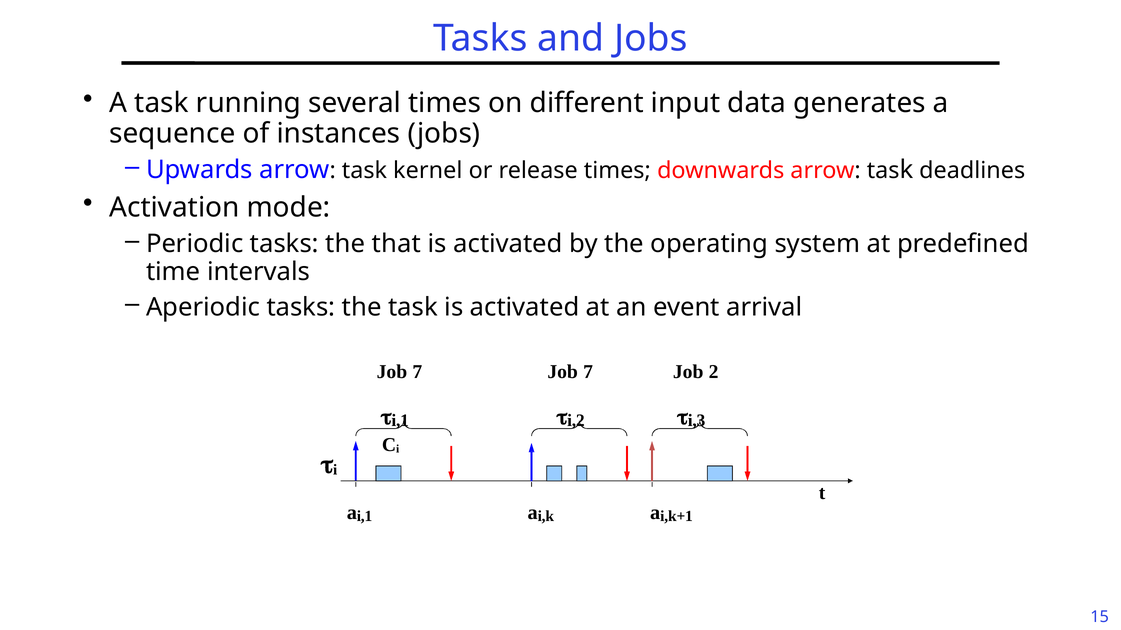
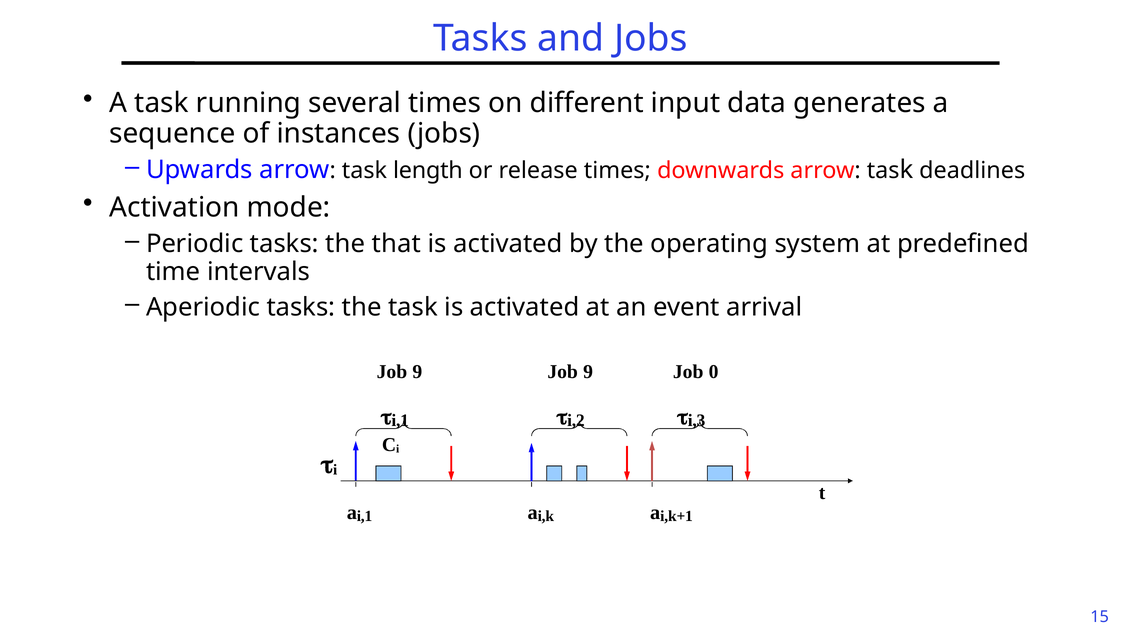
kernel: kernel -> length
7 at (417, 372): 7 -> 9
7 at (588, 372): 7 -> 9
2: 2 -> 0
